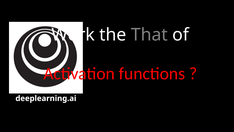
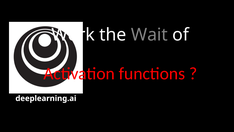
That: That -> Wait
